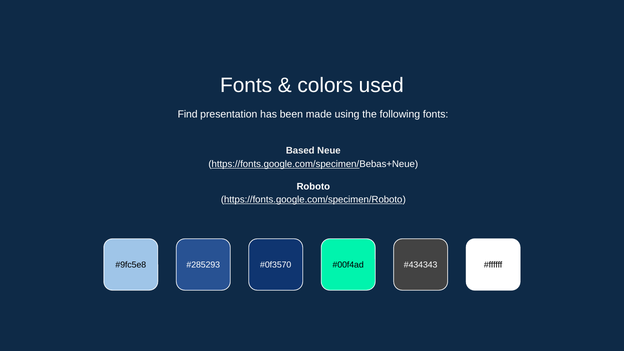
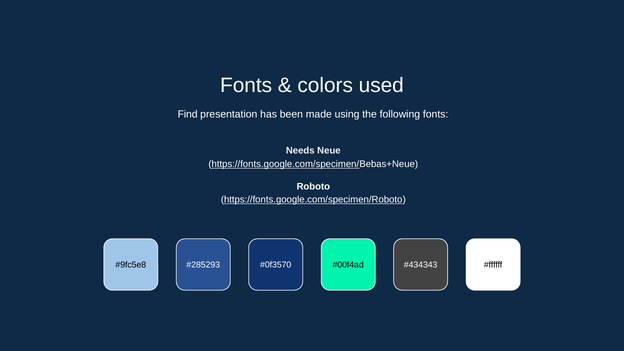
Based: Based -> Needs
